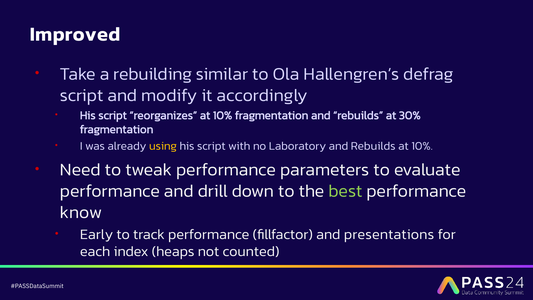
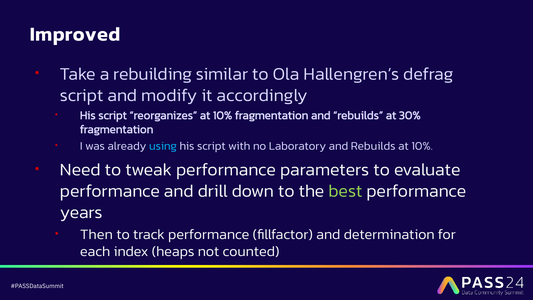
using colour: yellow -> light blue
know: know -> years
Early: Early -> Then
presentations: presentations -> determination
